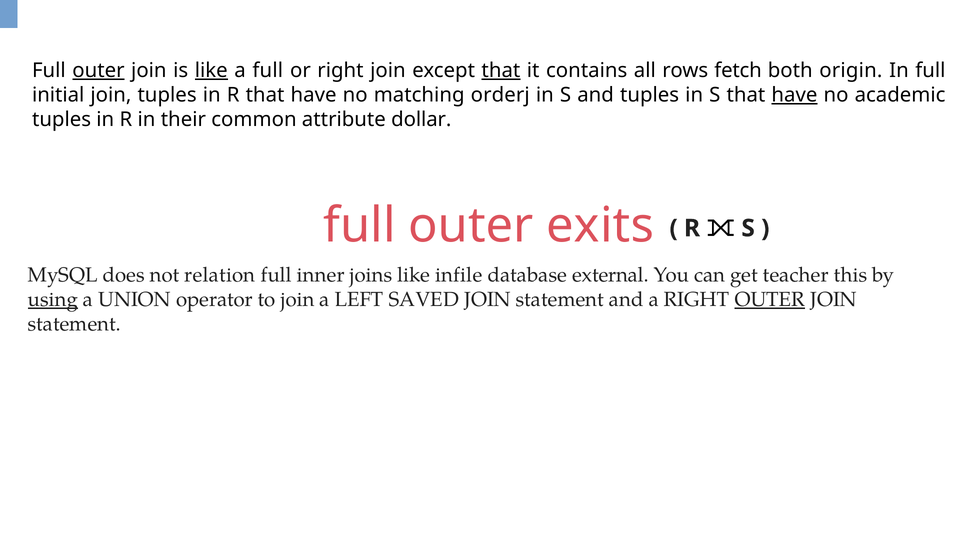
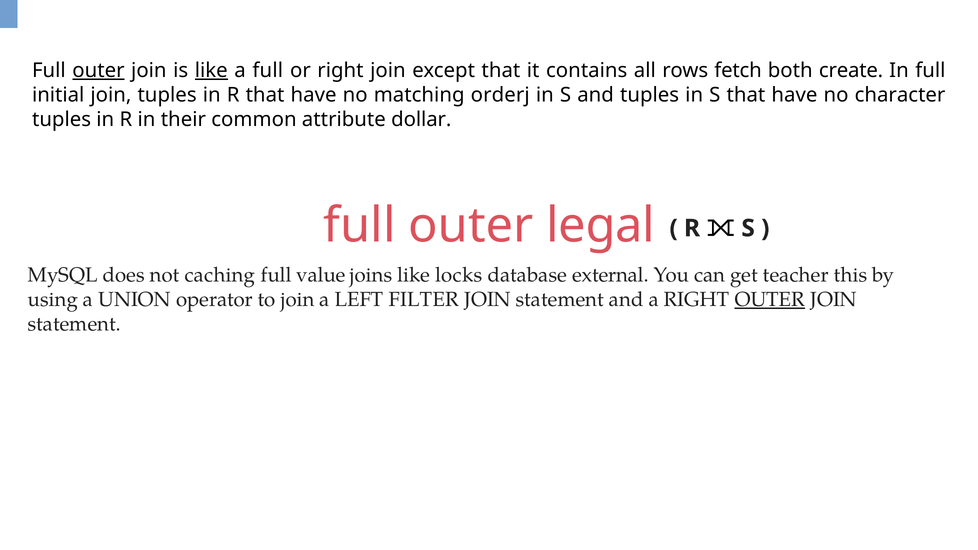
that at (501, 71) underline: present -> none
origin: origin -> create
have at (794, 95) underline: present -> none
academic: academic -> character
exits: exits -> legal
relation: relation -> caching
inner: inner -> value
infile: infile -> locks
using underline: present -> none
SAVED: SAVED -> FILTER
